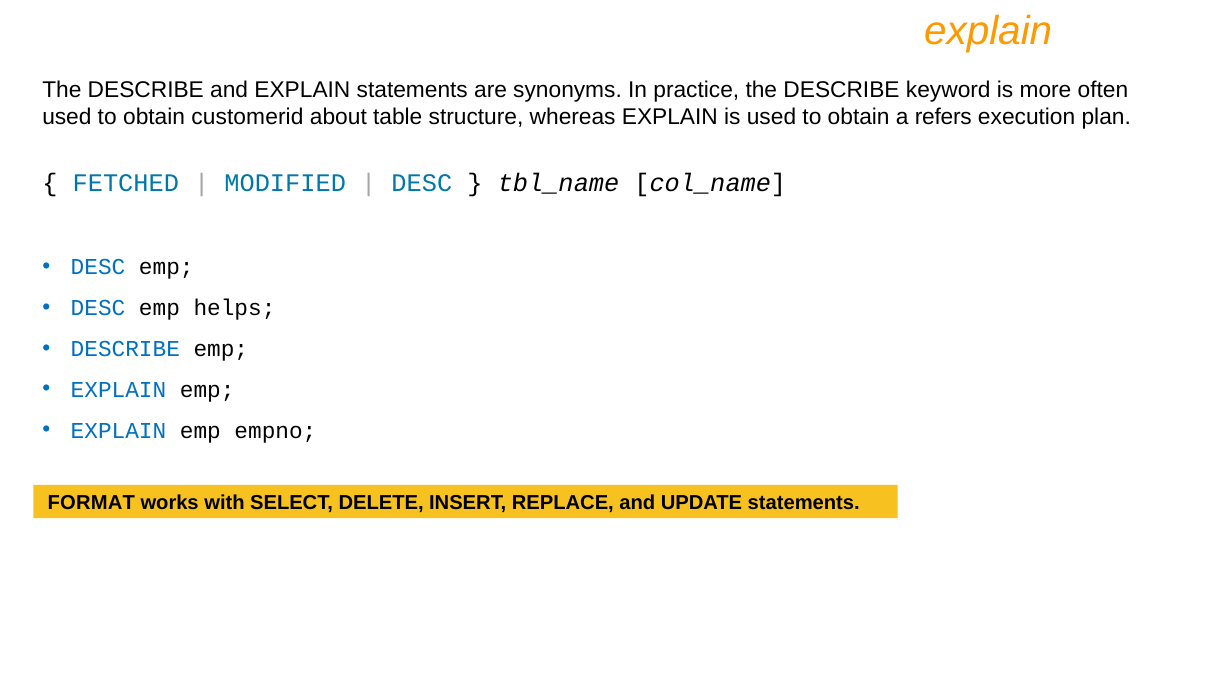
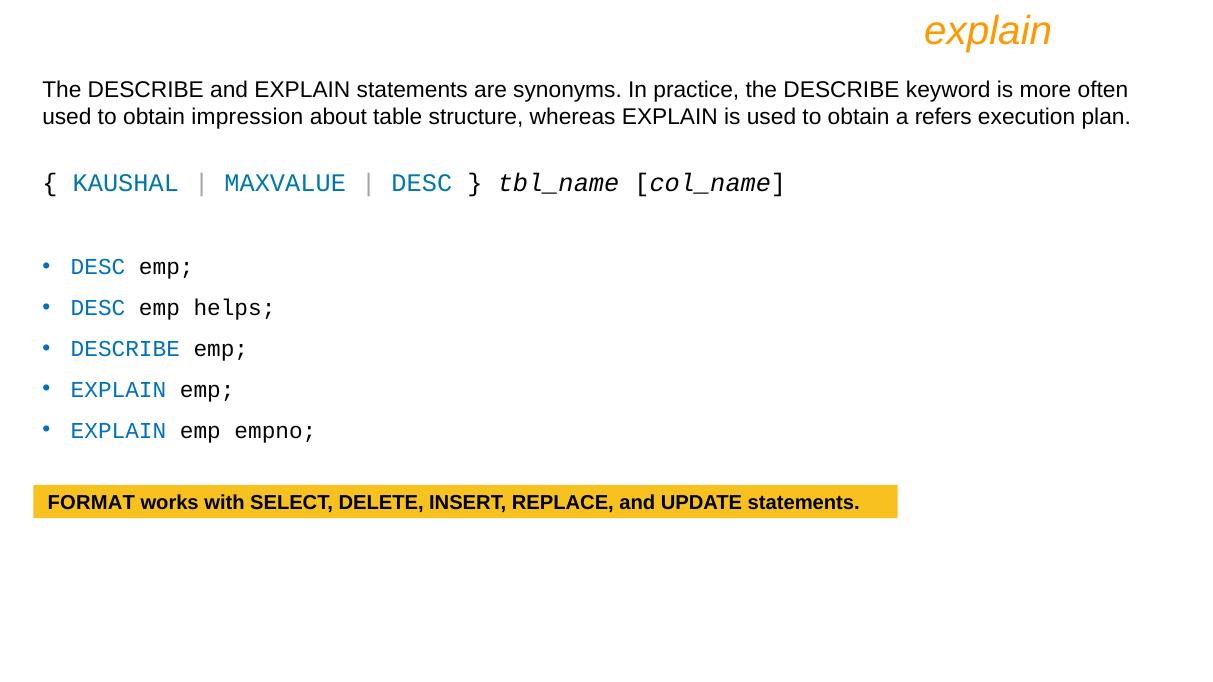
customerid: customerid -> impression
FETCHED: FETCHED -> KAUSHAL
MODIFIED: MODIFIED -> MAXVALUE
